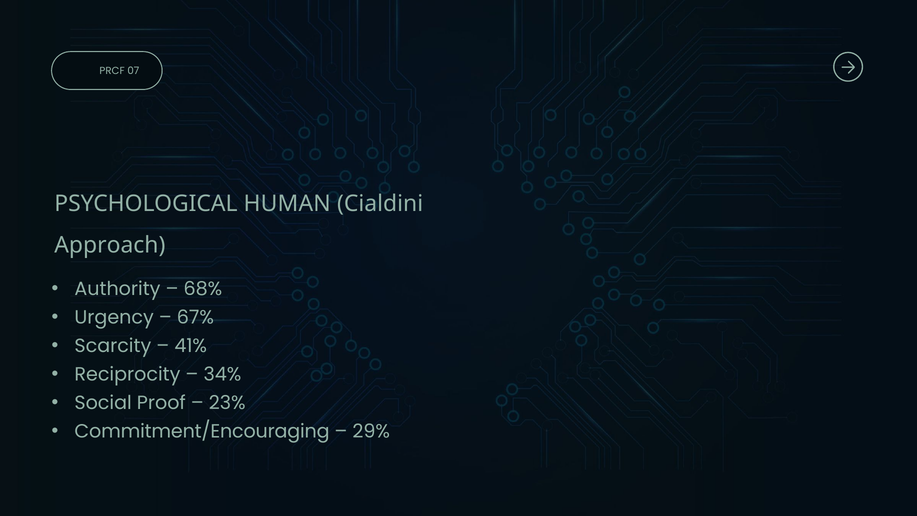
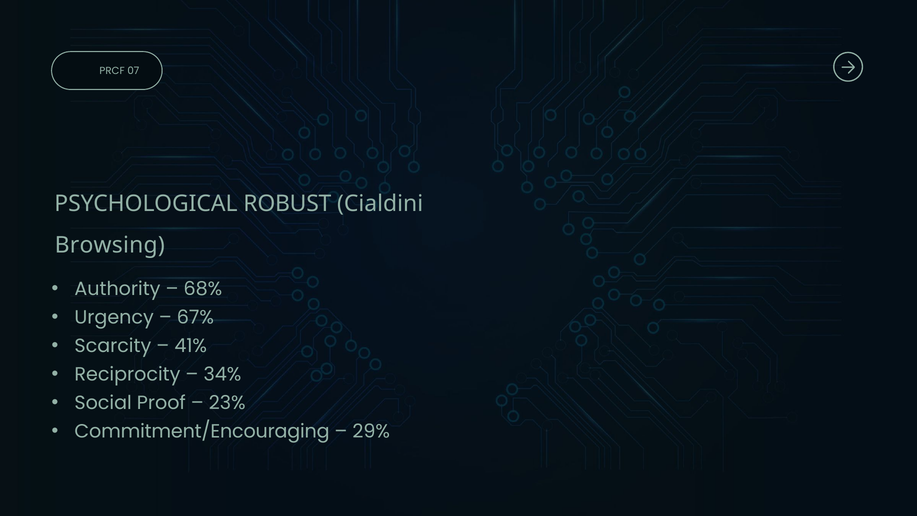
HUMAN: HUMAN -> ROBUST
Approach: Approach -> Browsing
